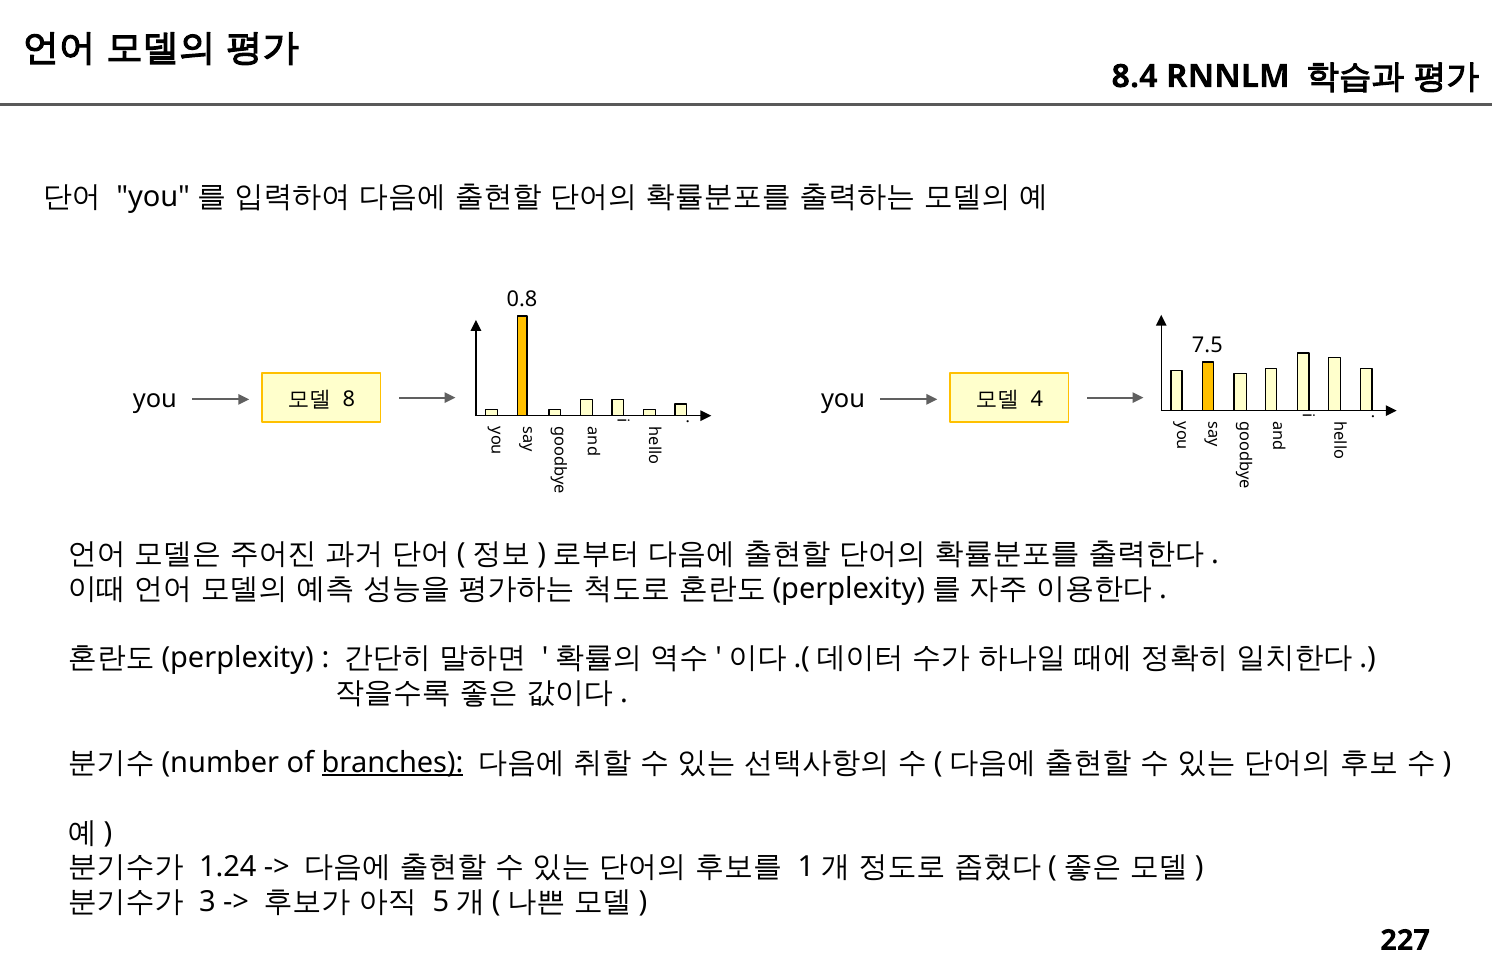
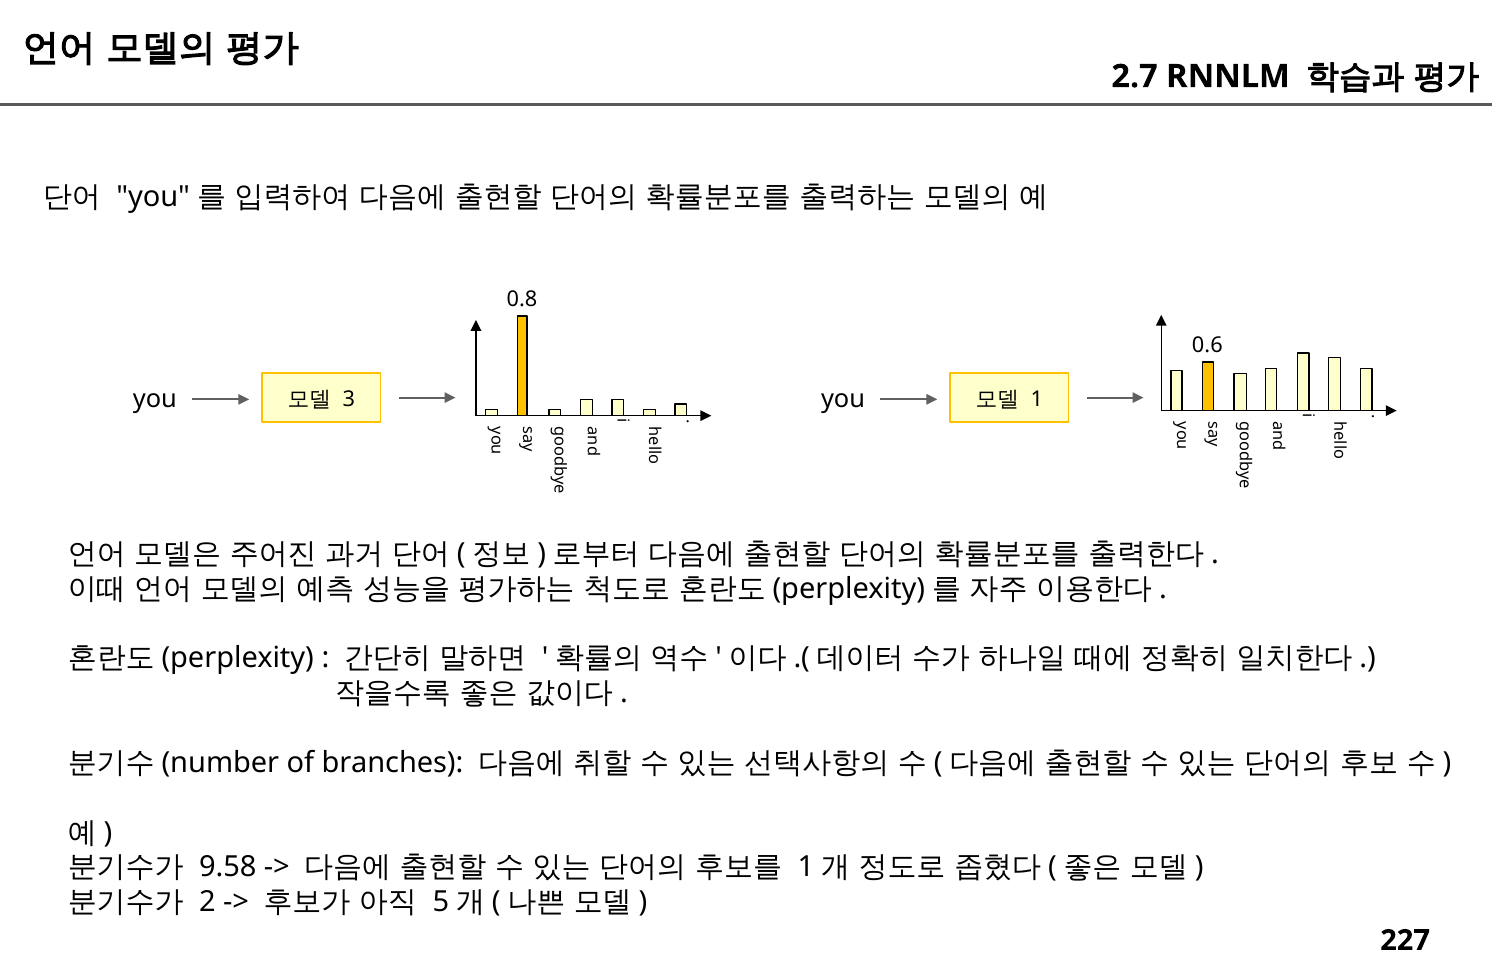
8.4: 8.4 -> 2.7
7.5: 7.5 -> 0.6
8: 8 -> 3
4: 4 -> 1
branches underline: present -> none
1.24: 1.24 -> 9.58
3: 3 -> 2
